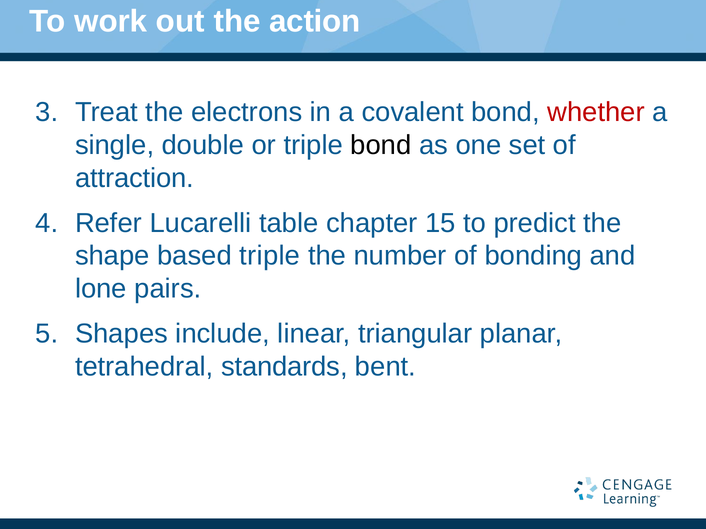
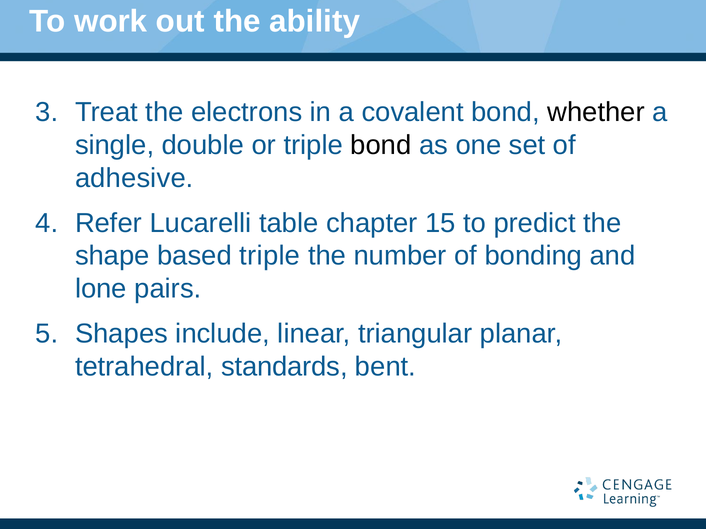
action: action -> ability
whether colour: red -> black
attraction: attraction -> adhesive
